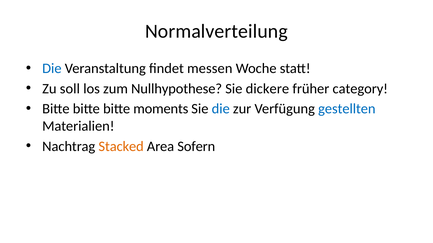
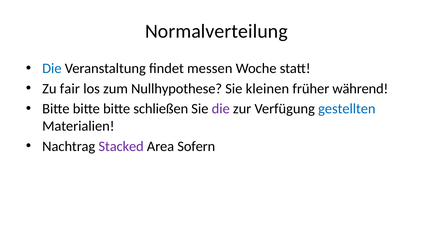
soll: soll -> fair
dickere: dickere -> kleinen
category: category -> während
moments: moments -> schließen
die at (221, 109) colour: blue -> purple
Stacked colour: orange -> purple
